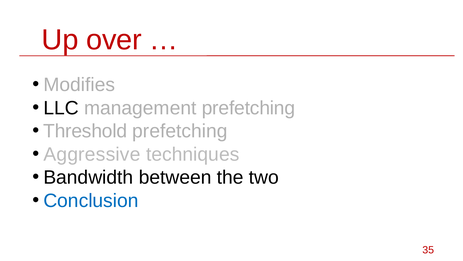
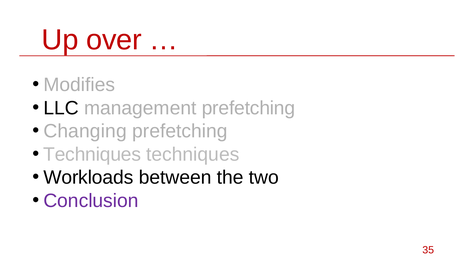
Threshold: Threshold -> Changing
Aggressive at (92, 154): Aggressive -> Techniques
Bandwidth: Bandwidth -> Workloads
Conclusion colour: blue -> purple
